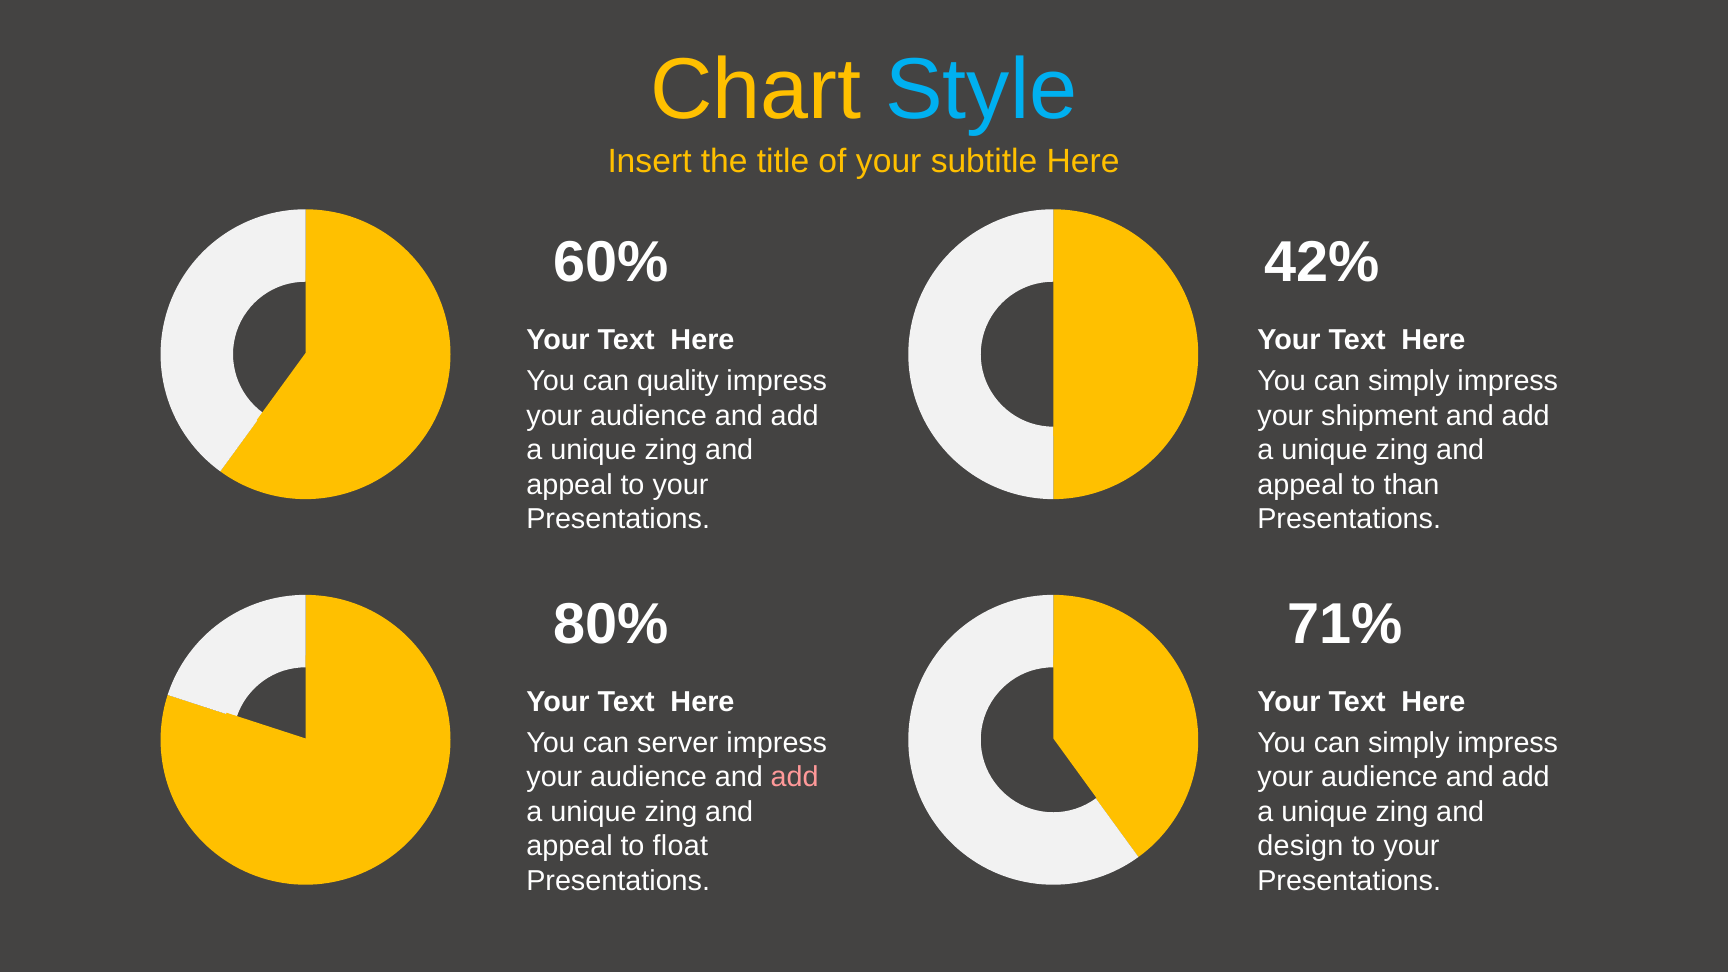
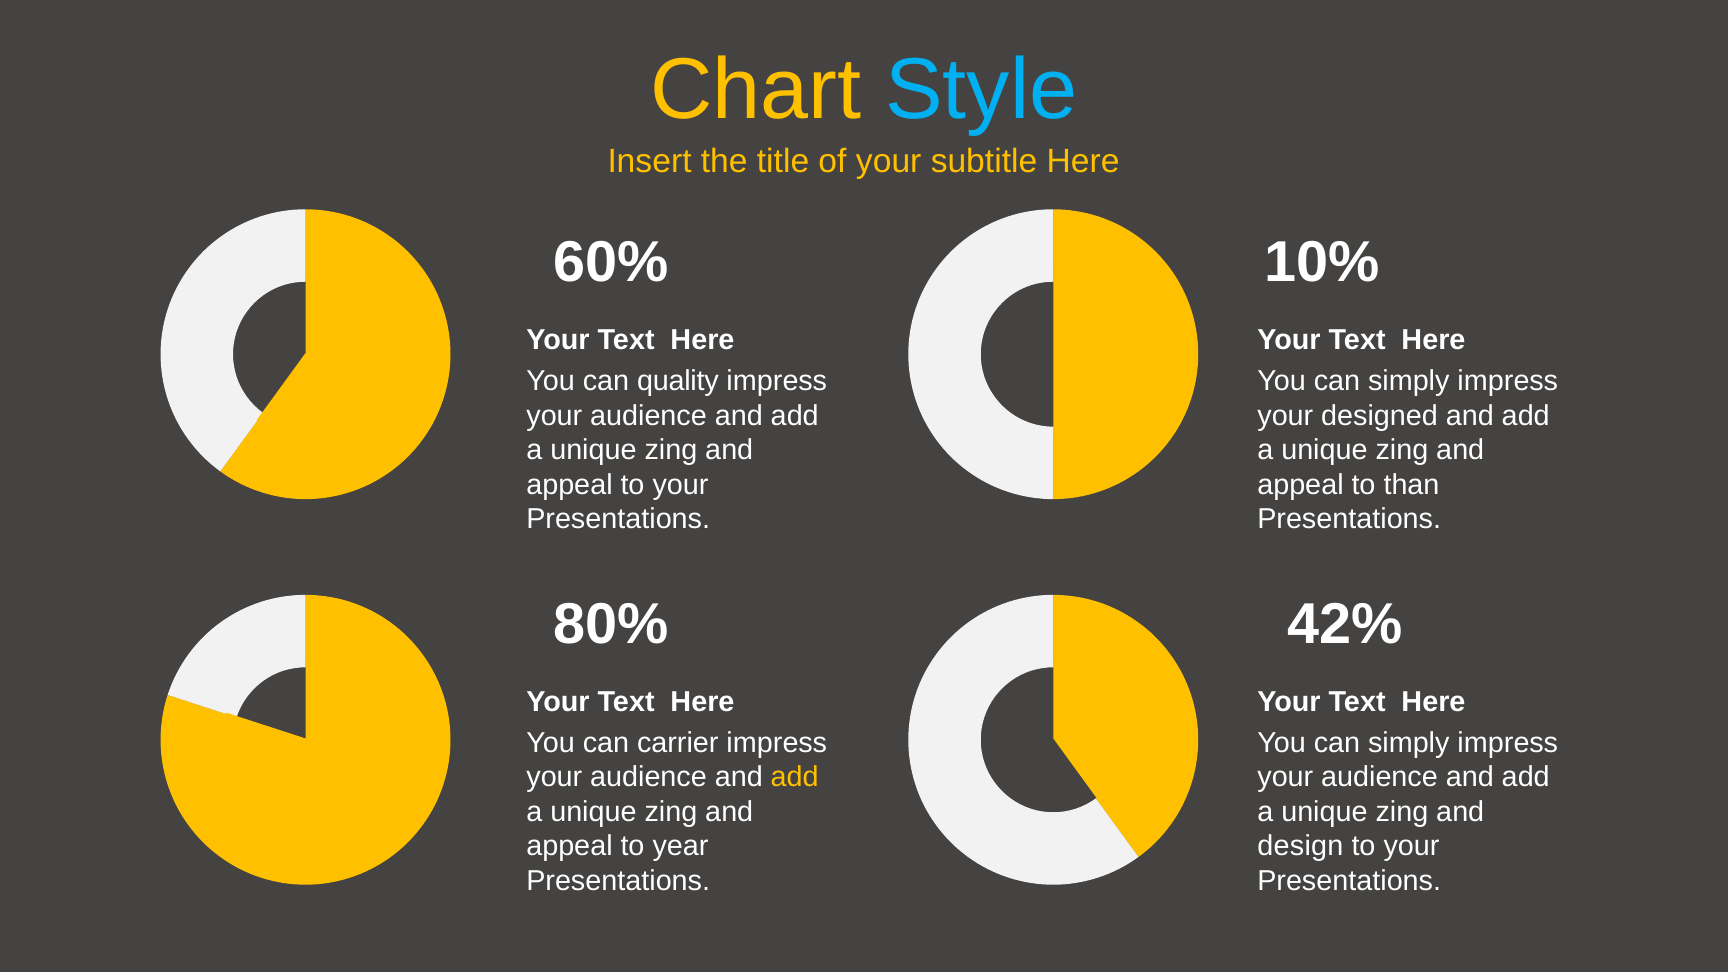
42%: 42% -> 10%
shipment: shipment -> designed
71%: 71% -> 42%
server: server -> carrier
add at (795, 777) colour: pink -> yellow
float: float -> year
